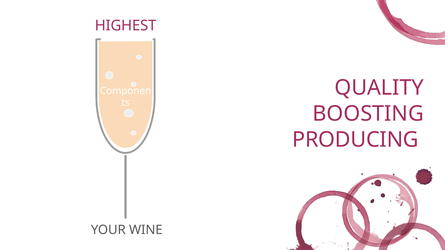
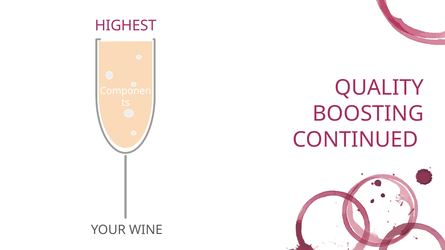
PRODUCING: PRODUCING -> CONTINUED
